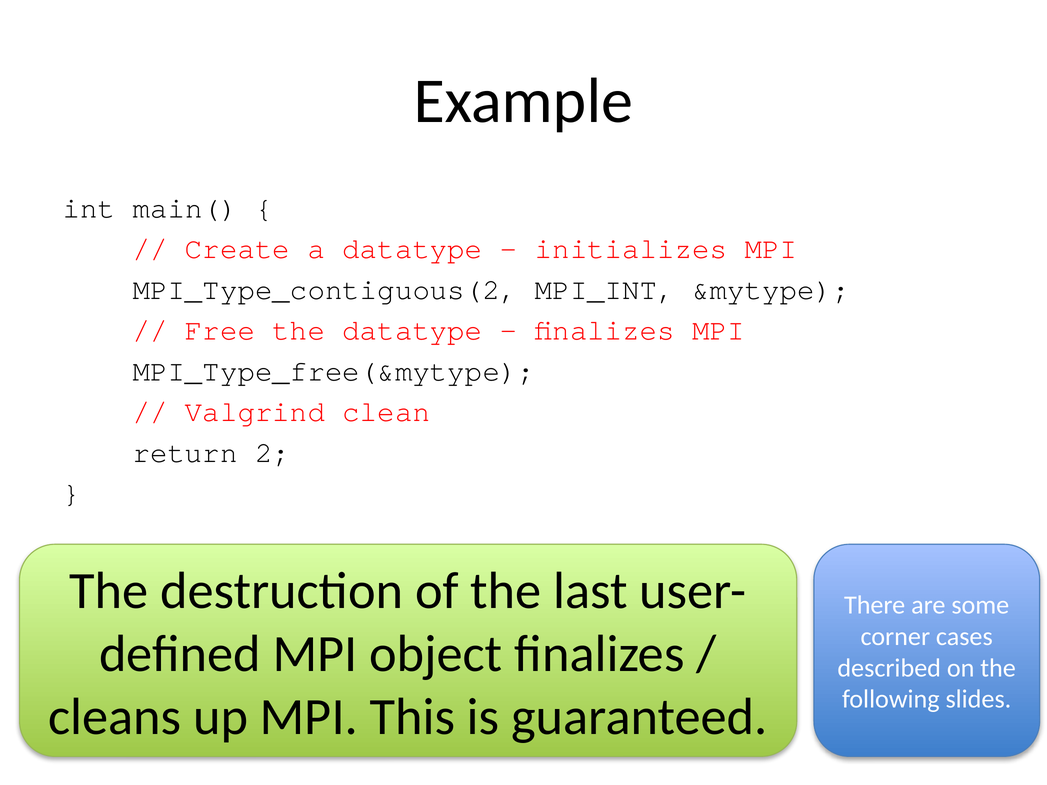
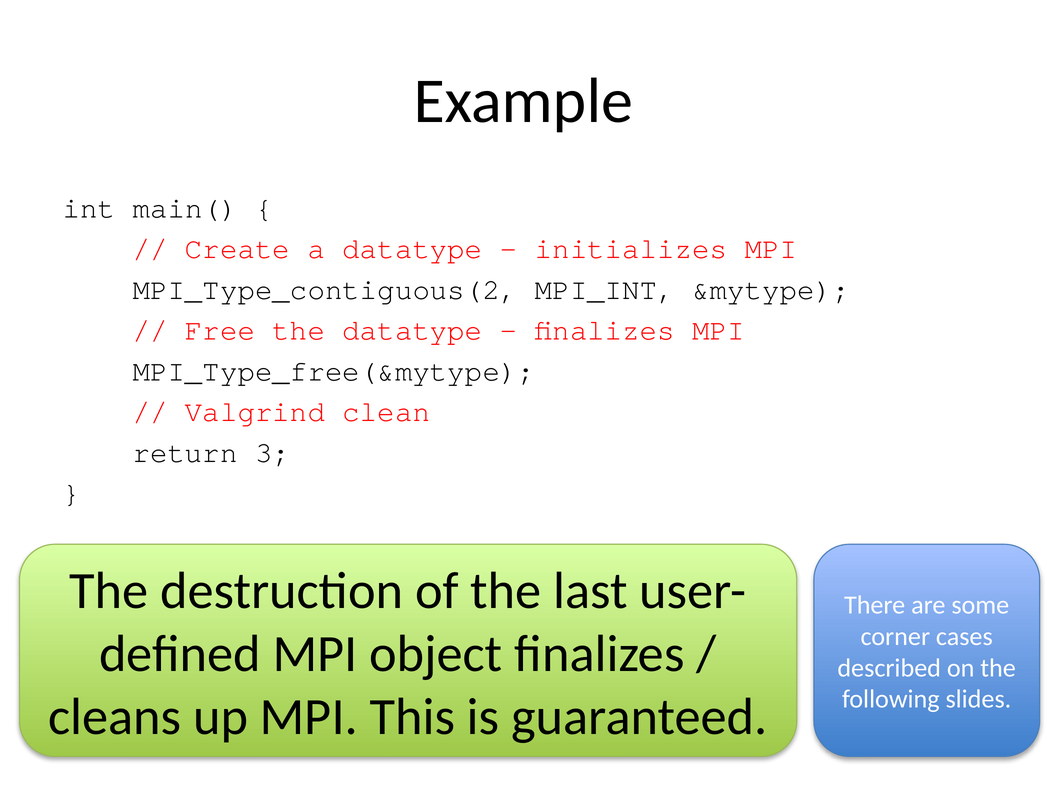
2: 2 -> 3
